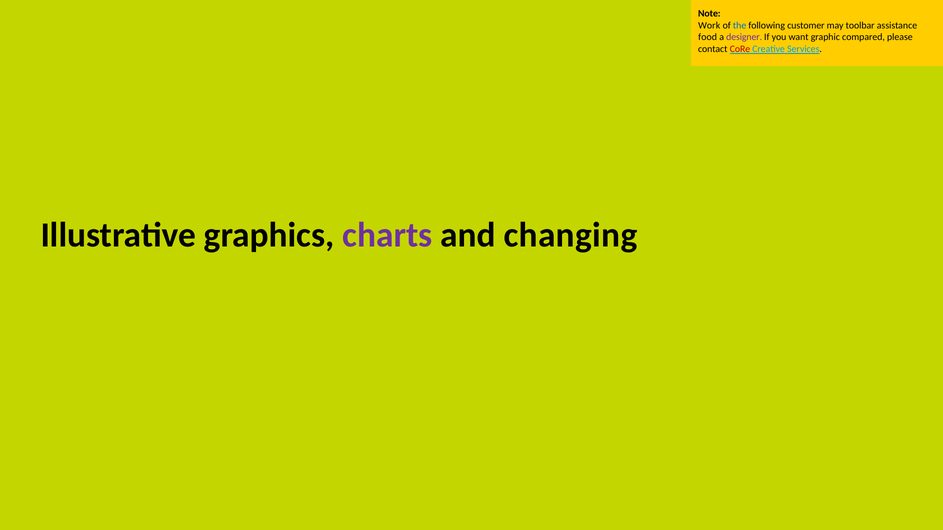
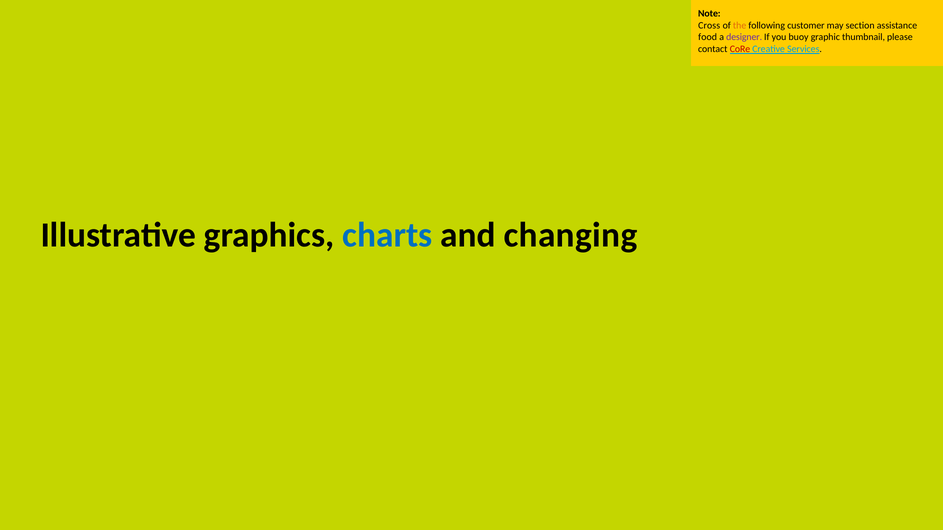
Work: Work -> Cross
the colour: blue -> orange
toolbar: toolbar -> section
want: want -> buoy
compared: compared -> thumbnail
charts colour: purple -> blue
